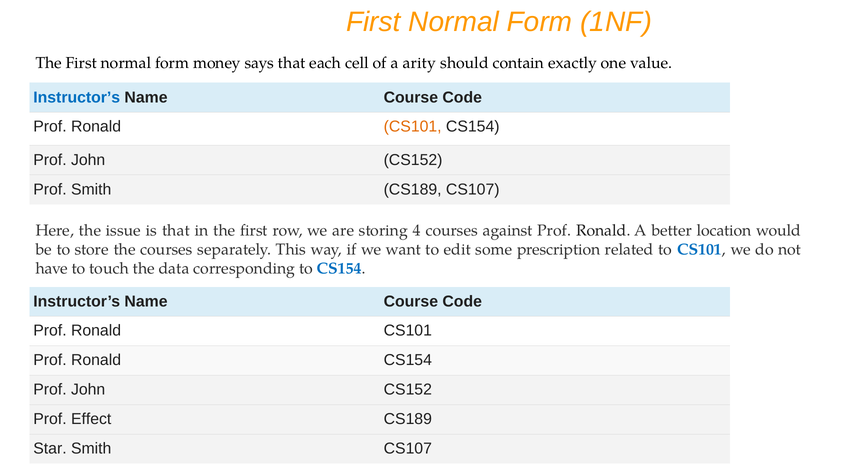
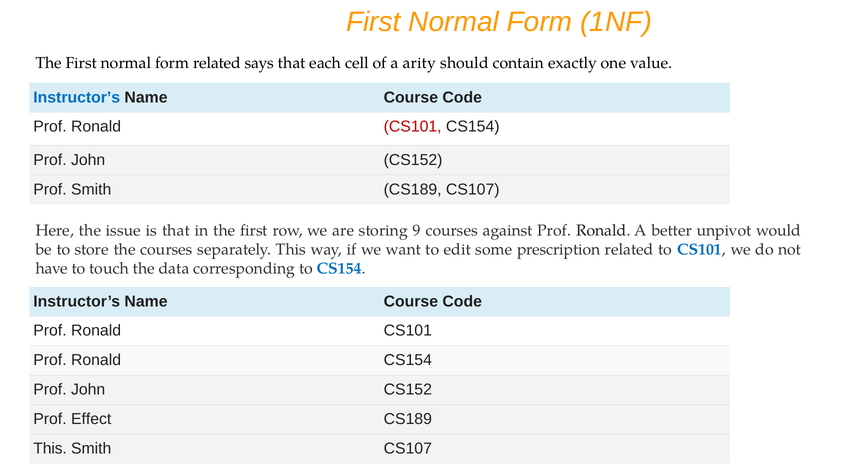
form money: money -> related
CS101 at (413, 127) colour: orange -> red
4: 4 -> 9
location: location -> unpivot
Star at (50, 449): Star -> This
